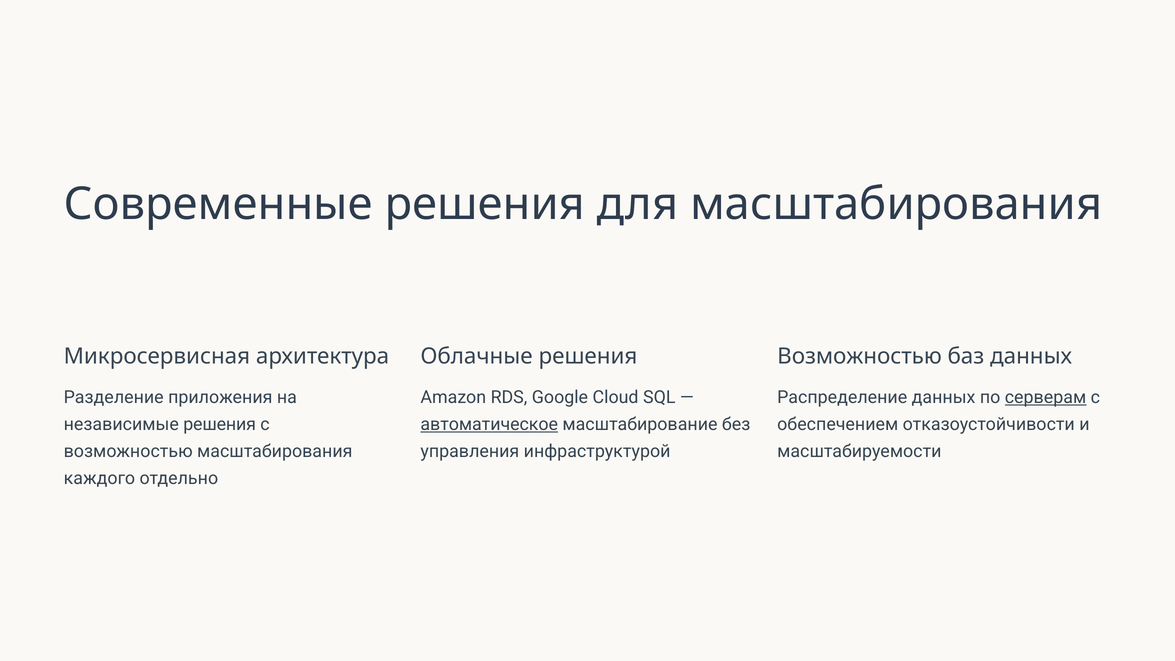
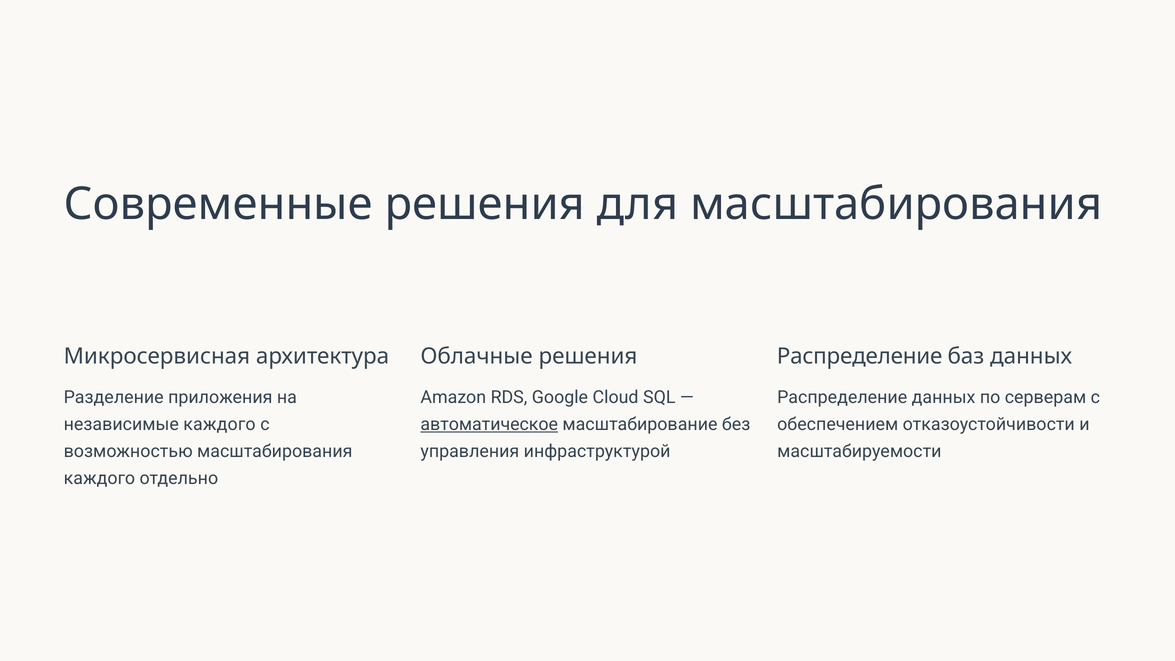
Возможностью at (860, 357): Возможностью -> Распределение
серверам underline: present -> none
независимые решения: решения -> каждого
